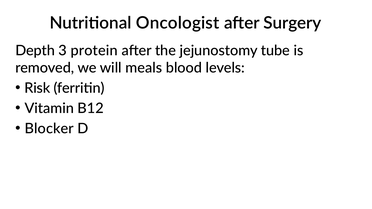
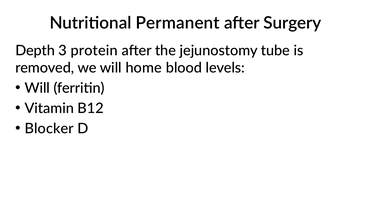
Oncologist: Oncologist -> Permanent
meals: meals -> home
Risk at (37, 88): Risk -> Will
